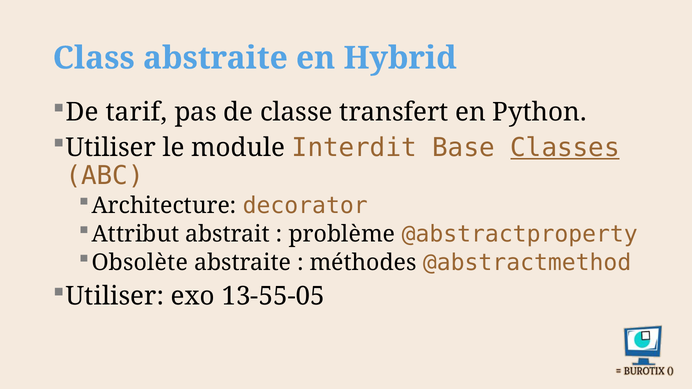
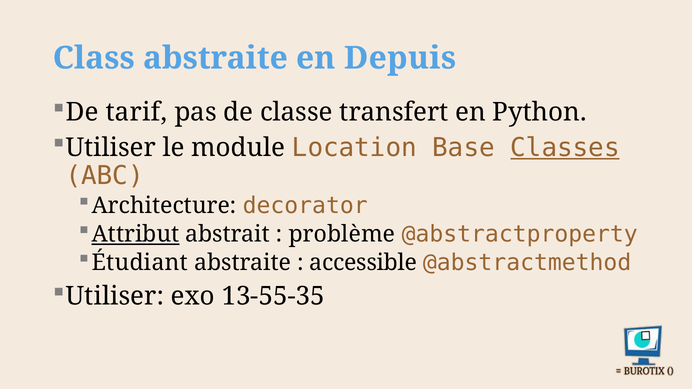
Hybrid: Hybrid -> Depuis
Interdit: Interdit -> Location
Attribut underline: none -> present
Obsolète: Obsolète -> Étudiant
méthodes: méthodes -> accessible
13-55-05: 13-55-05 -> 13-55-35
